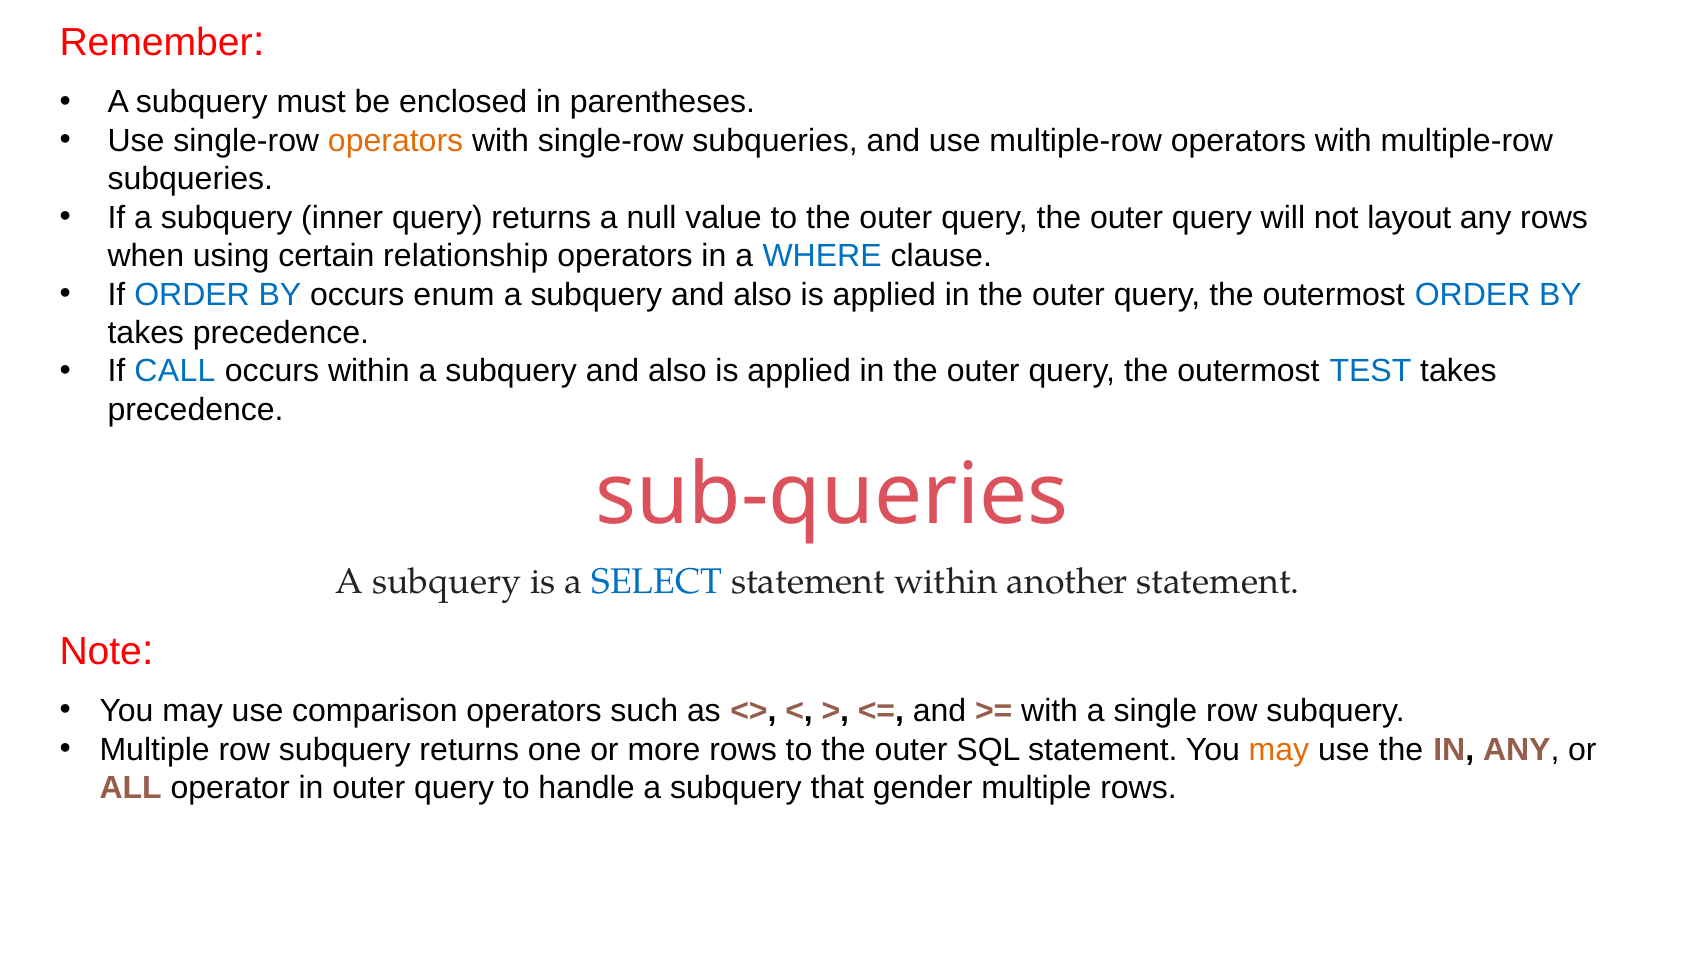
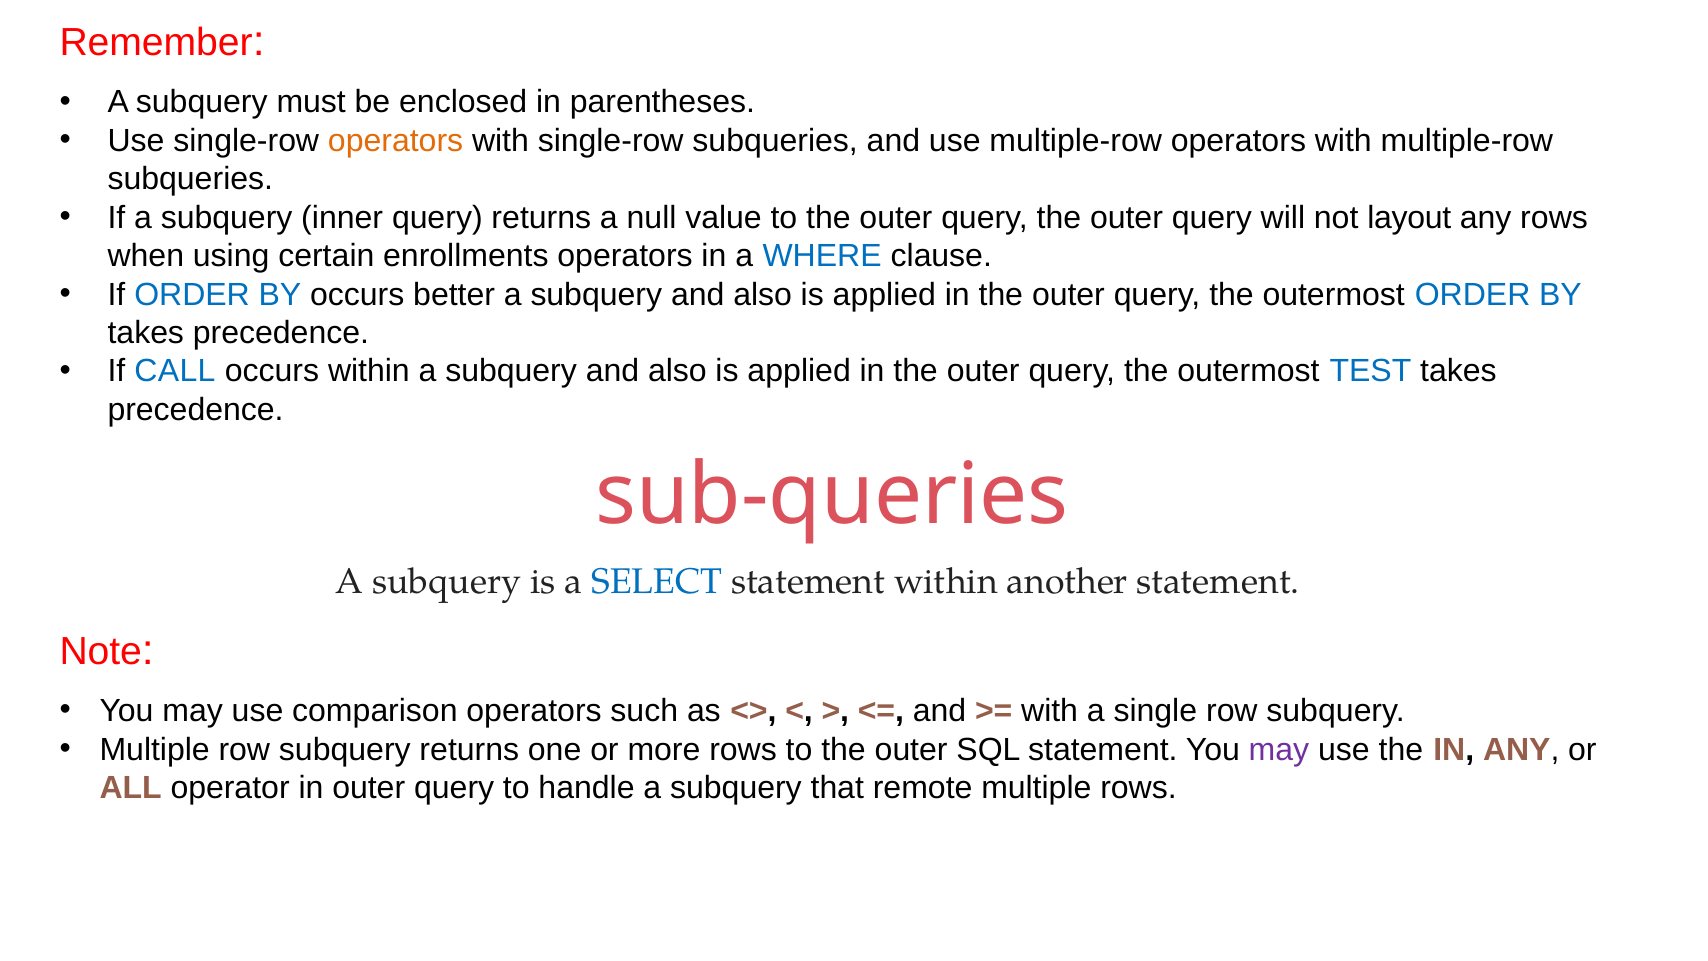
relationship: relationship -> enrollments
enum: enum -> better
may at (1279, 749) colour: orange -> purple
gender: gender -> remote
